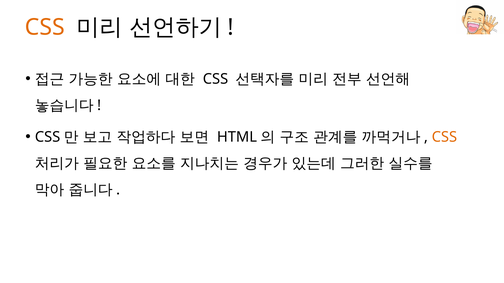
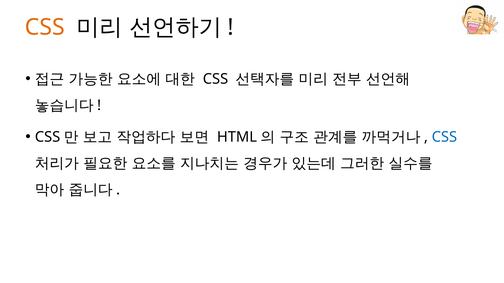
CSS at (444, 137) colour: orange -> blue
